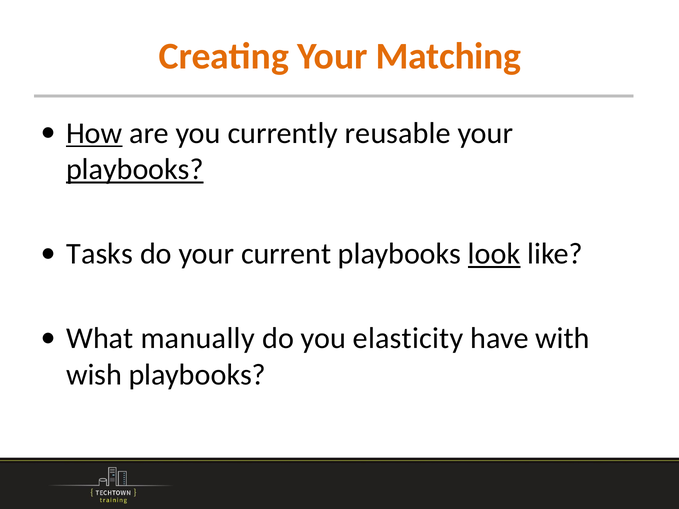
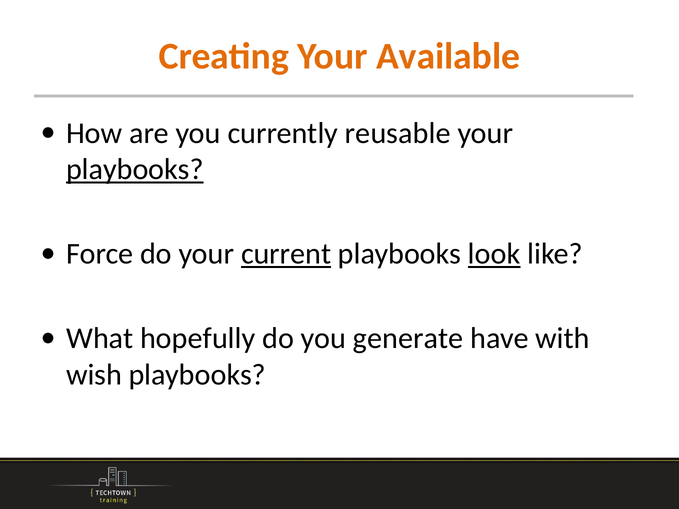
Matching: Matching -> Available
How underline: present -> none
Tasks: Tasks -> Force
current underline: none -> present
manually: manually -> hopefully
elasticity: elasticity -> generate
